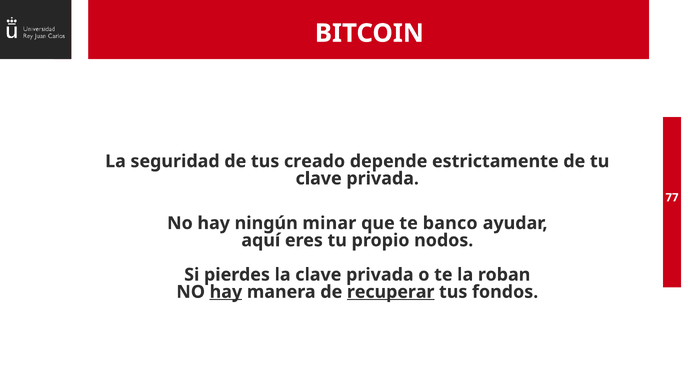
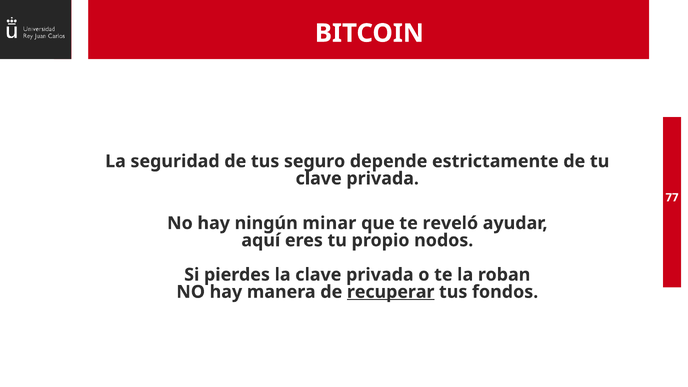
creado: creado -> seguro
banco: banco -> reveló
hay at (226, 292) underline: present -> none
